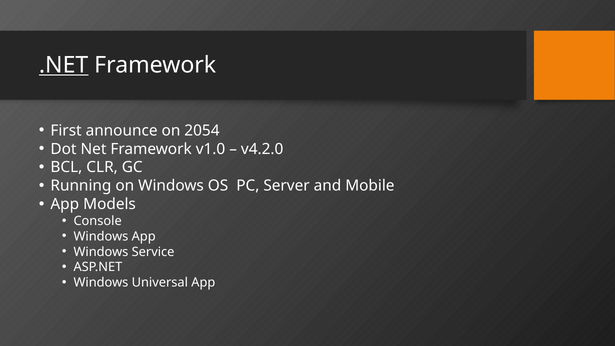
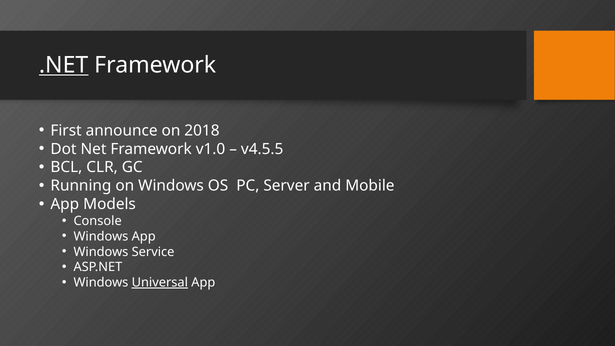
2054: 2054 -> 2018
v4.2.0: v4.2.0 -> v4.5.5
Universal underline: none -> present
